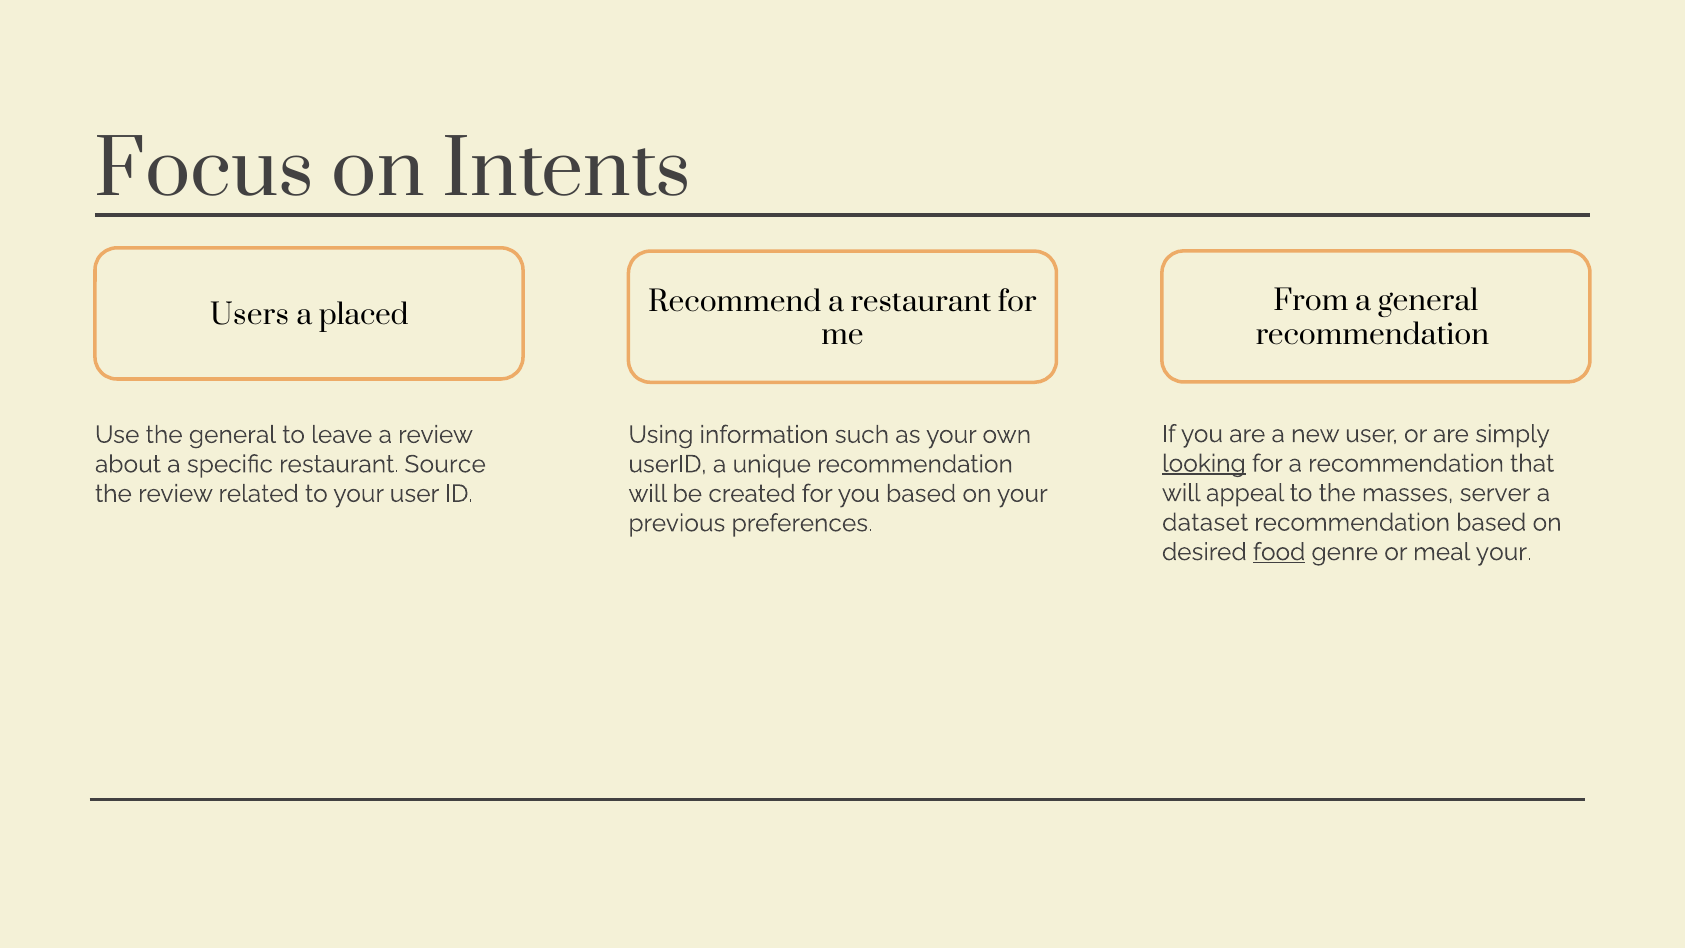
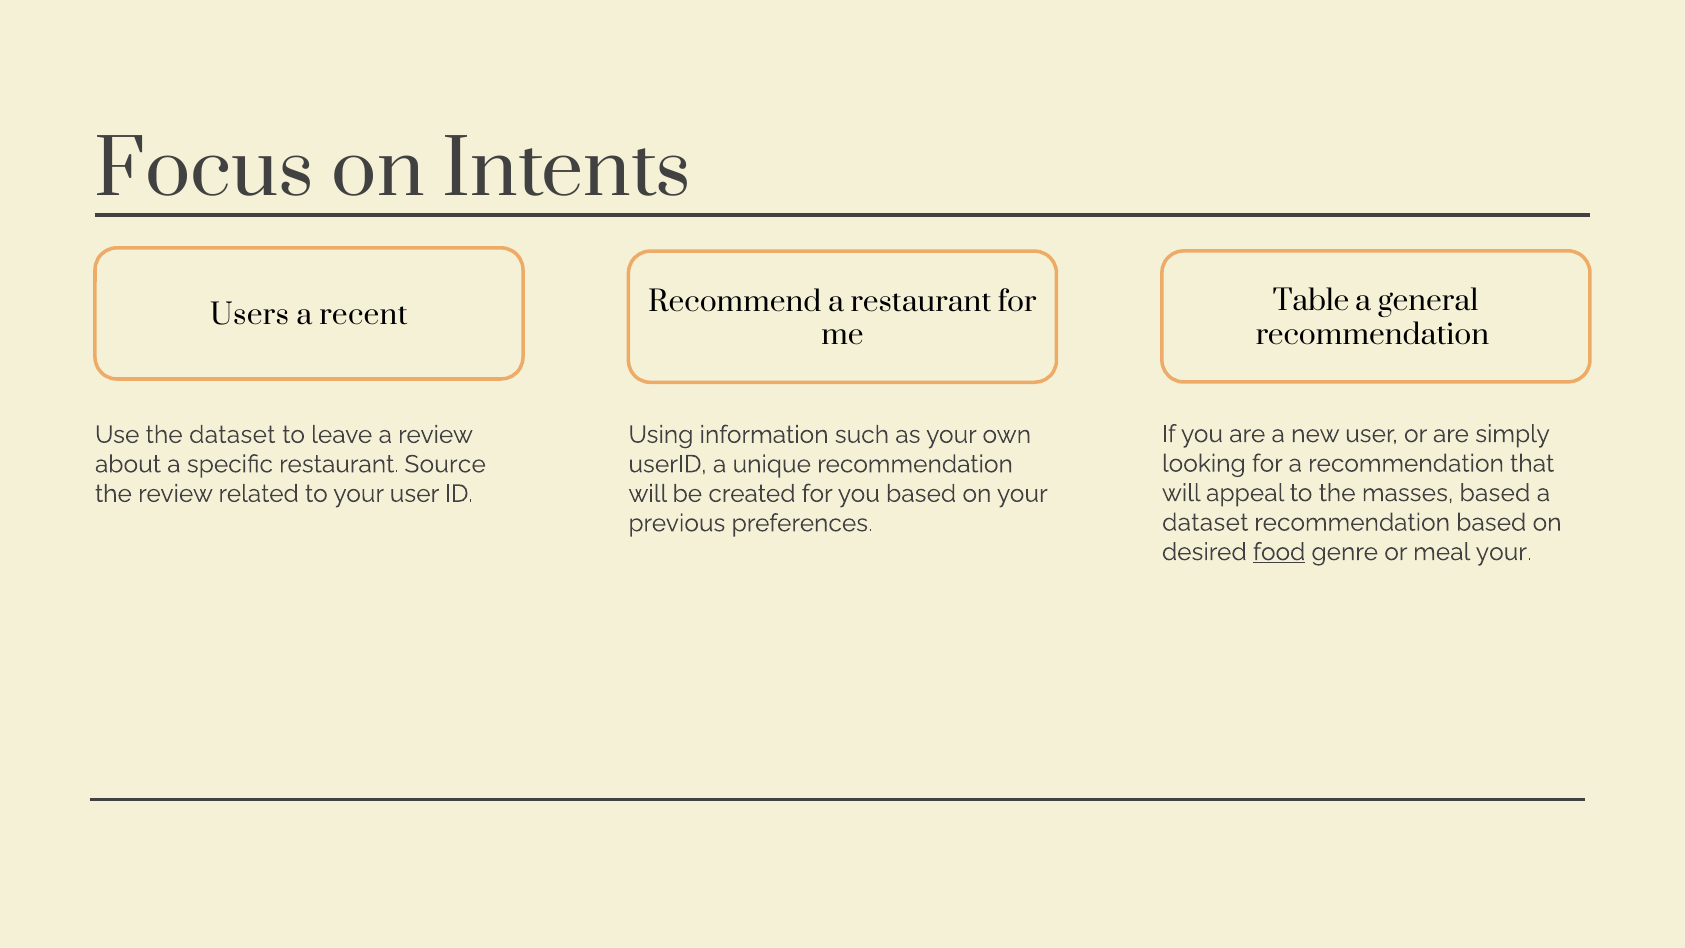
From: From -> Table
placed: placed -> recent
the general: general -> dataset
looking underline: present -> none
masses server: server -> based
